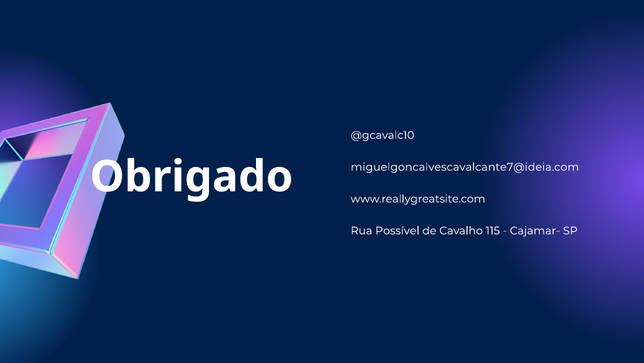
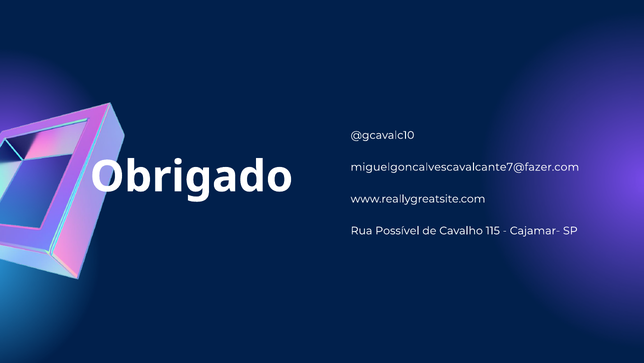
miguelgoncalvescavalcante7@ideia.com: miguelgoncalvescavalcante7@ideia.com -> miguelgoncalvescavalcante7@fazer.com
